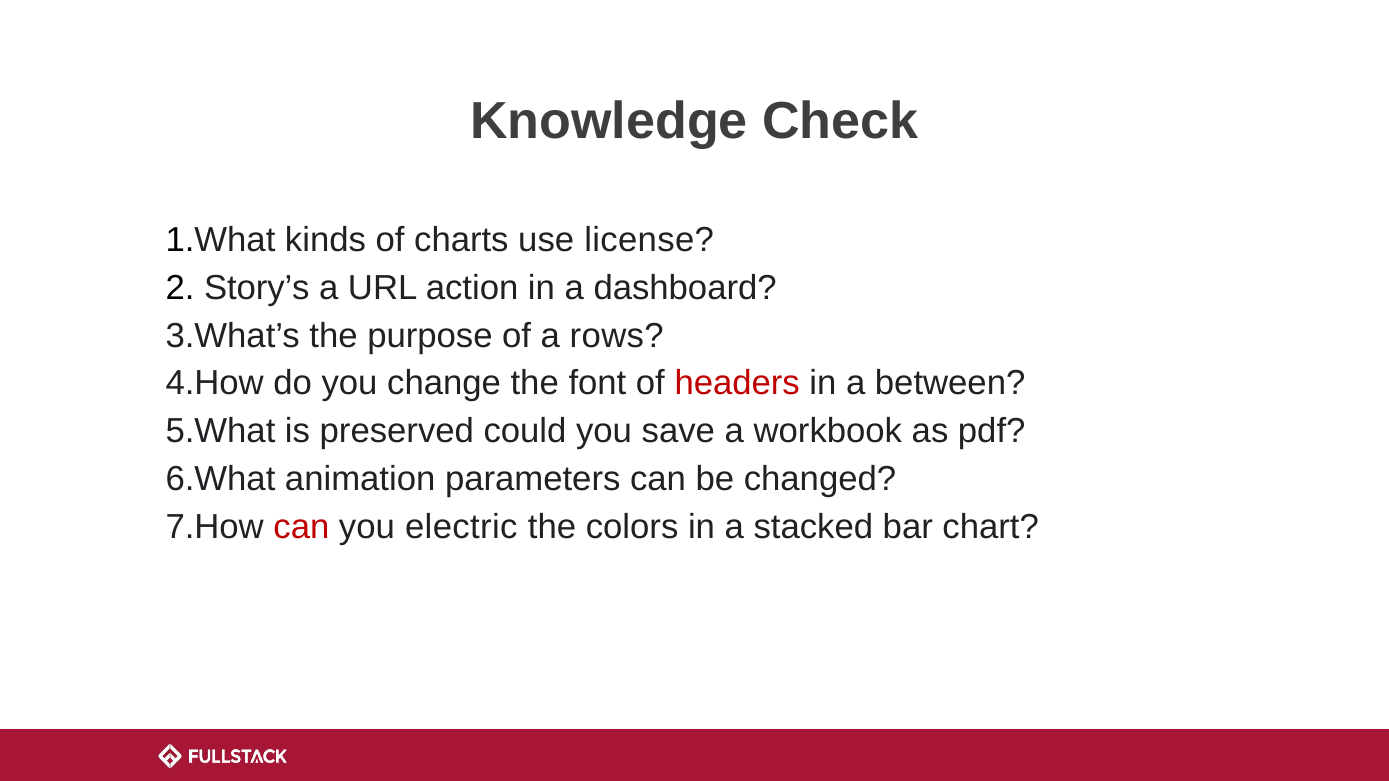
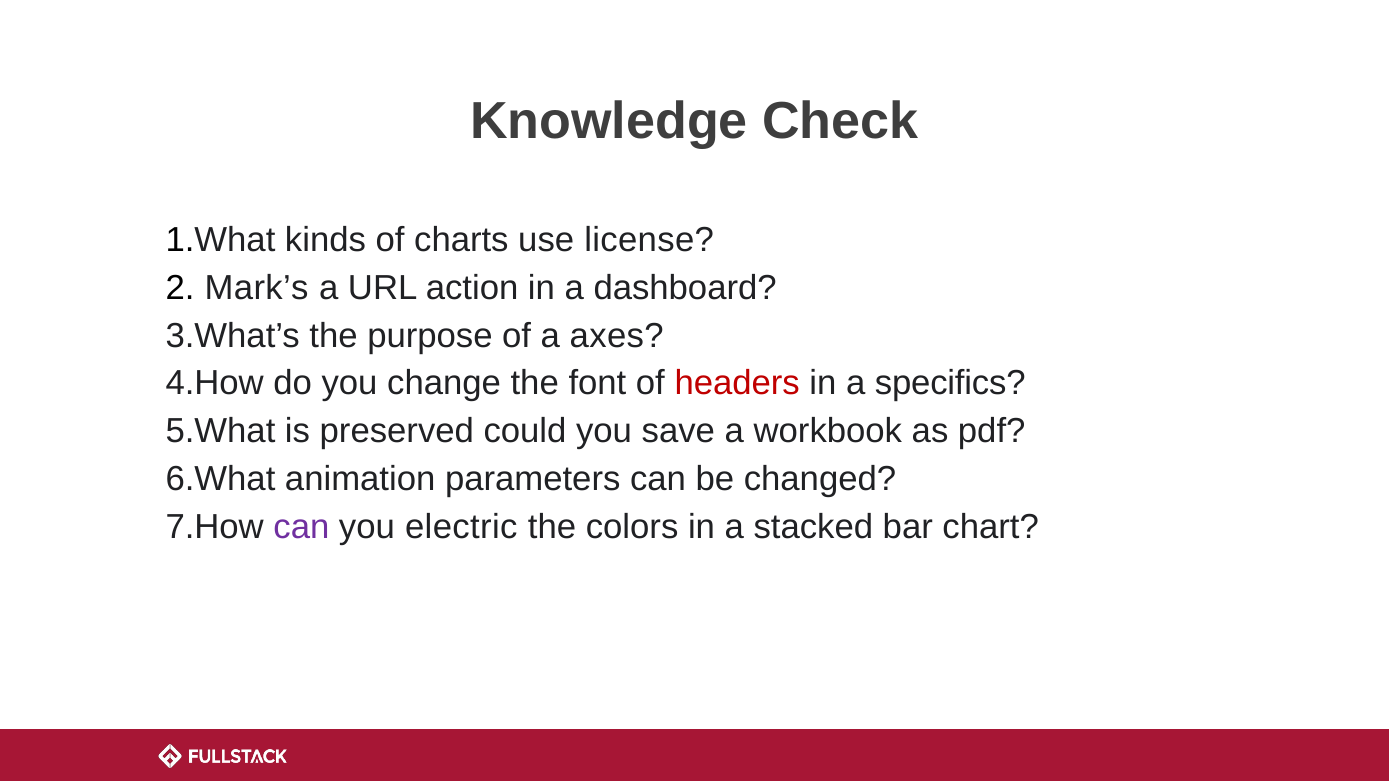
Story’s: Story’s -> Mark’s
rows: rows -> axes
between: between -> specifics
can at (301, 527) colour: red -> purple
